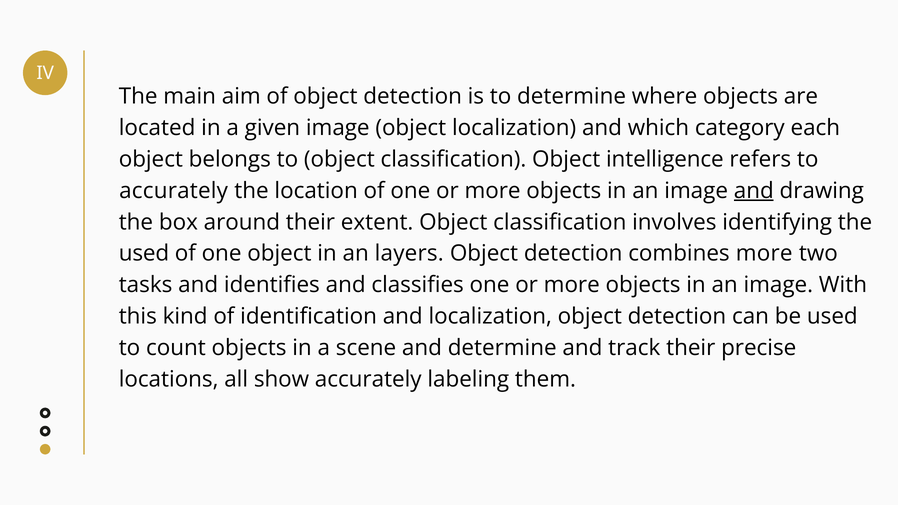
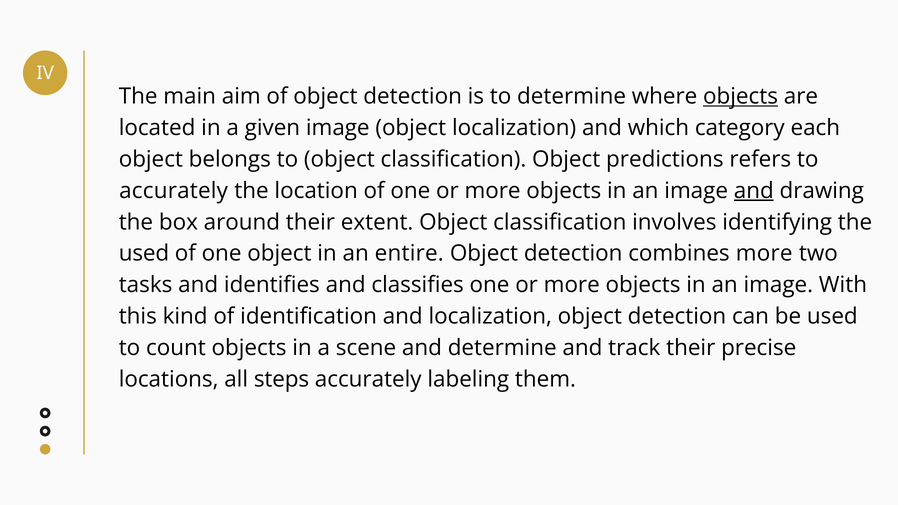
objects at (741, 96) underline: none -> present
intelligence: intelligence -> predictions
layers: layers -> entire
show: show -> steps
